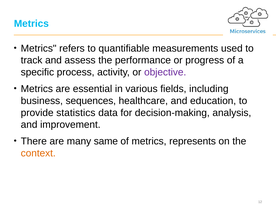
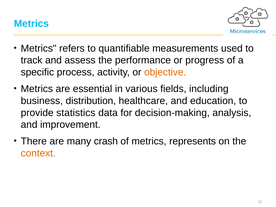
objective colour: purple -> orange
sequences: sequences -> distribution
same: same -> crash
